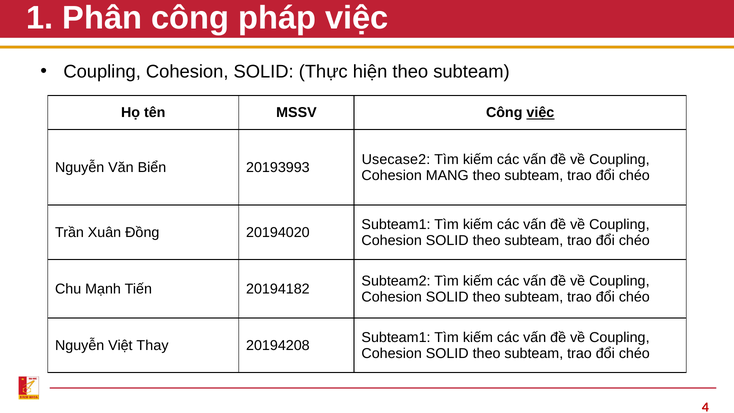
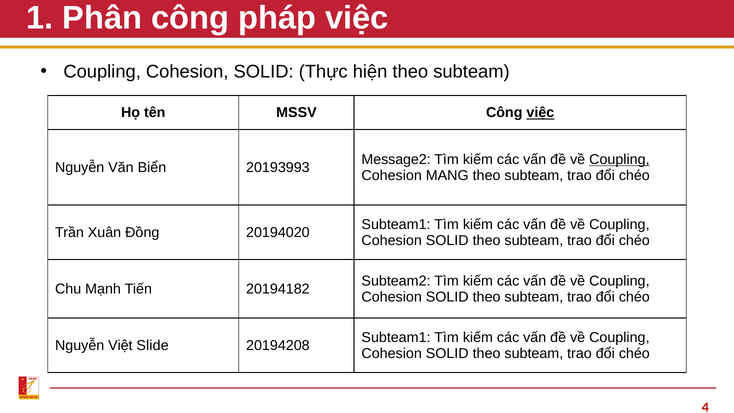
Usecase2: Usecase2 -> Message2
Coupling at (619, 160) underline: none -> present
Thay: Thay -> Slide
